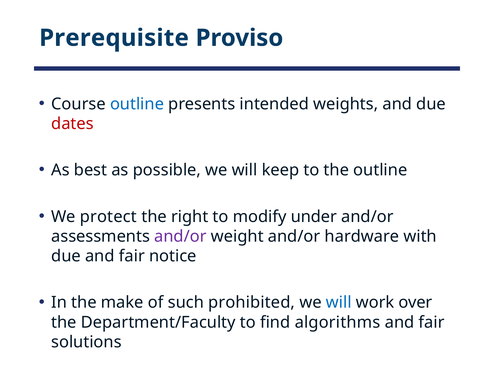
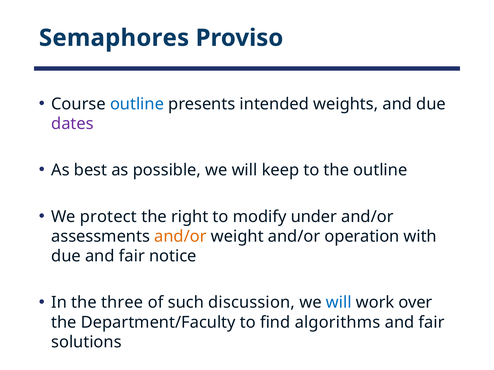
Prerequisite: Prerequisite -> Semaphores
dates colour: red -> purple
and/or at (180, 237) colour: purple -> orange
hardware: hardware -> operation
make: make -> three
prohibited: prohibited -> discussion
